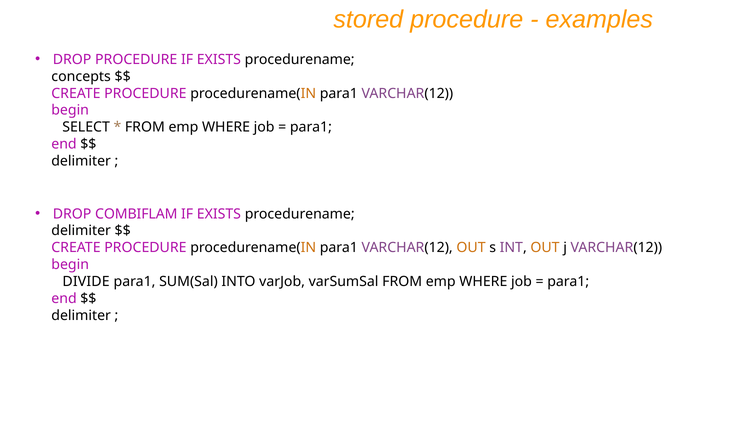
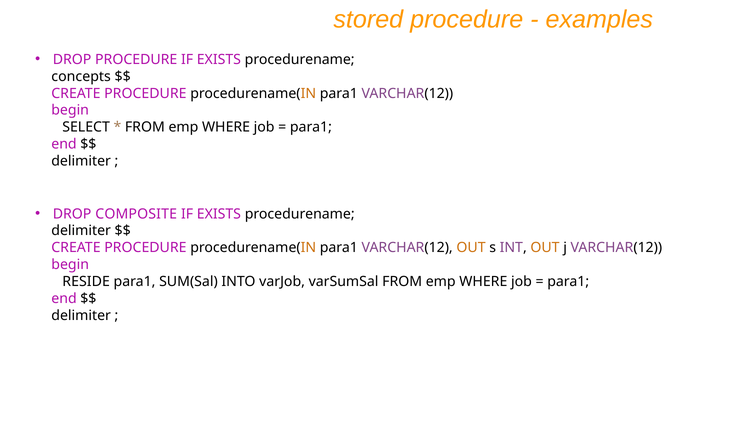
COMBIFLAM: COMBIFLAM -> COMPOSITE
DIVIDE: DIVIDE -> RESIDE
